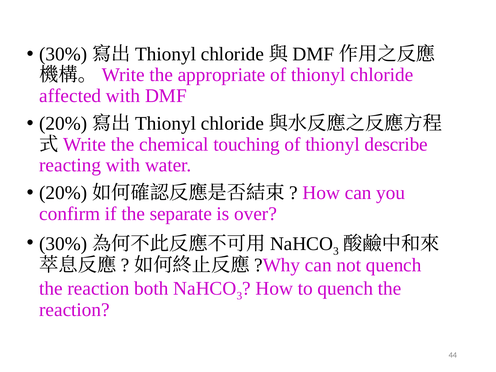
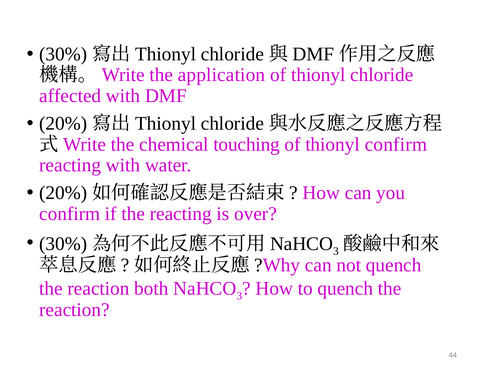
appropriate: appropriate -> application
thionyl describe: describe -> confirm
the separate: separate -> reacting
